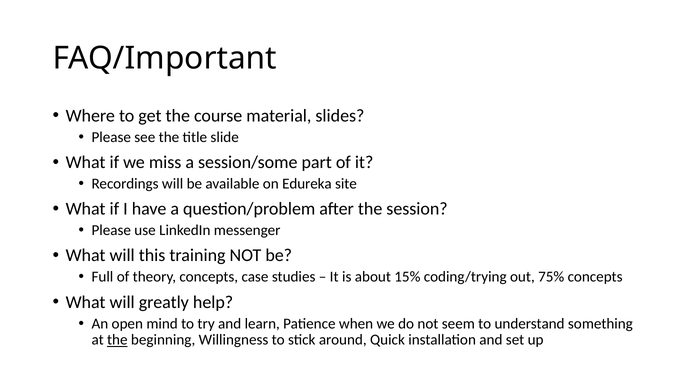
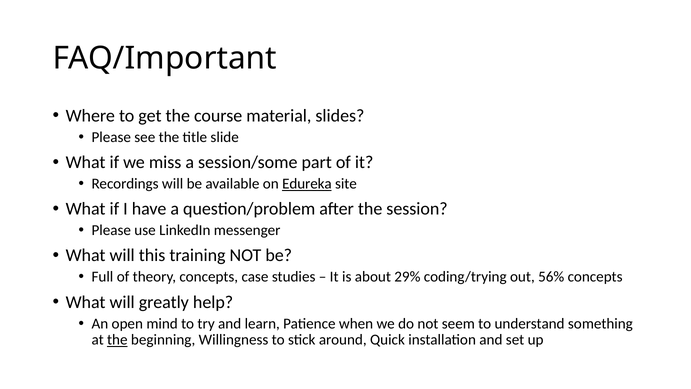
Edureka underline: none -> present
15%: 15% -> 29%
75%: 75% -> 56%
